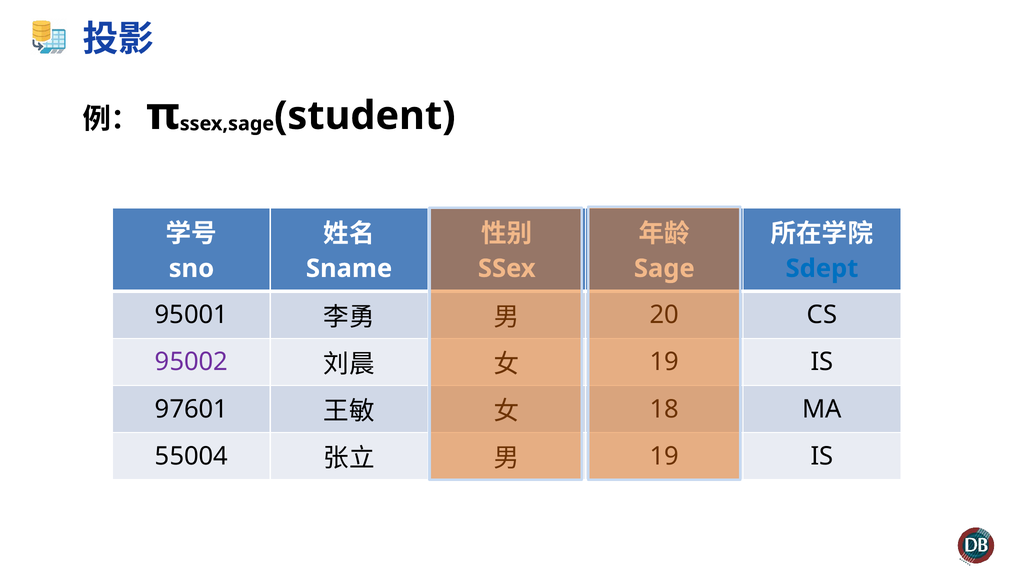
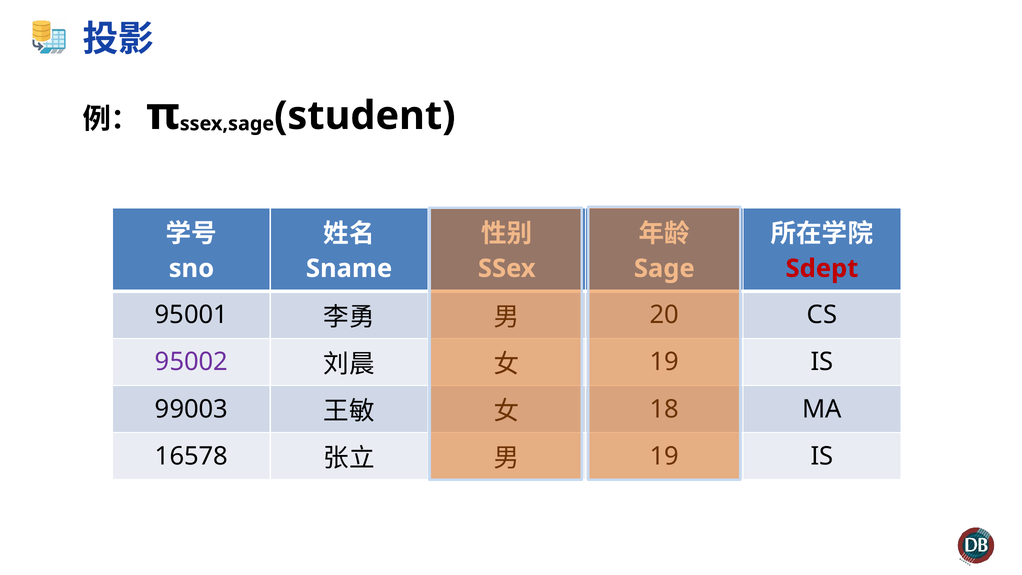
Sdept colour: blue -> red
97601: 97601 -> 99003
55004: 55004 -> 16578
